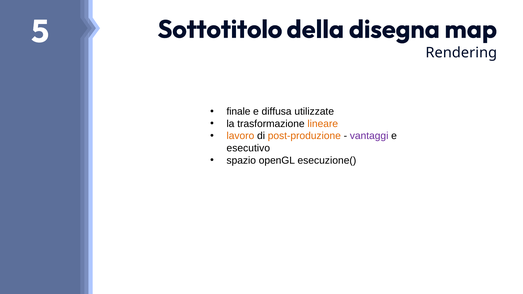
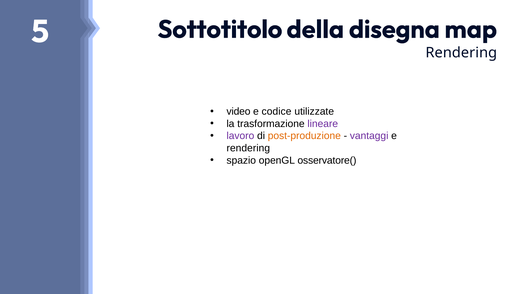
finale: finale -> video
diffusa: diffusa -> codice
lineare colour: orange -> purple
lavoro colour: orange -> purple
esecutivo at (248, 148): esecutivo -> rendering
esecuzione(: esecuzione( -> osservatore(
